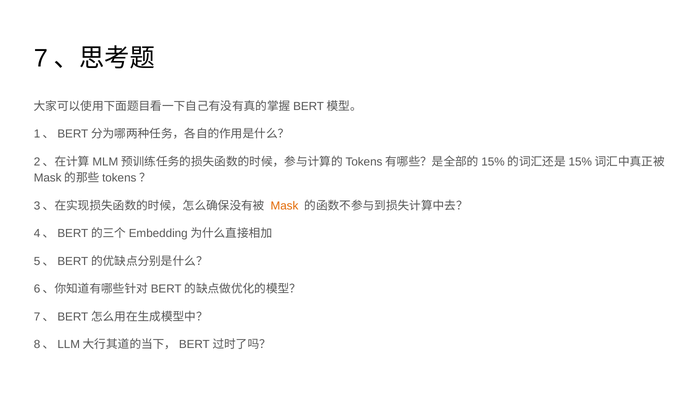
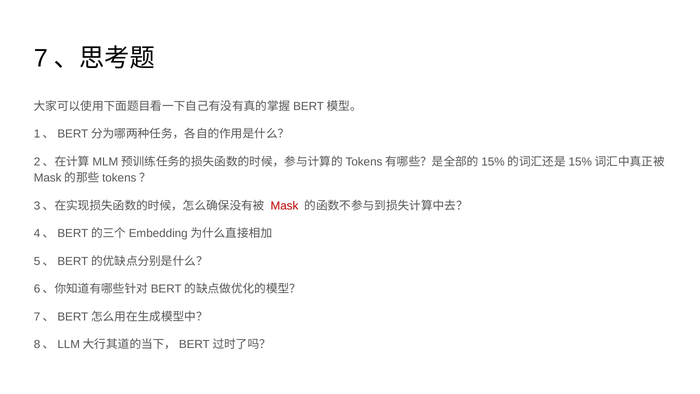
Mask colour: orange -> red
